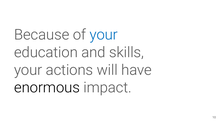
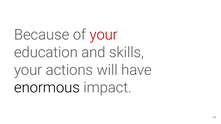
your at (104, 35) colour: blue -> red
